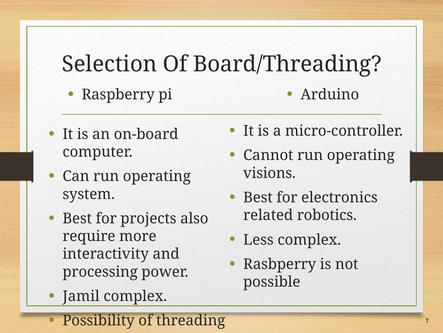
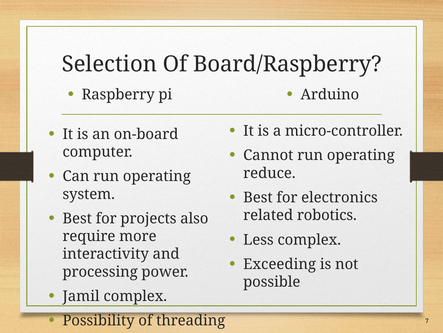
Board/Threading: Board/Threading -> Board/Raspberry
visions: visions -> reduce
Rasbperry: Rasbperry -> Exceeding
